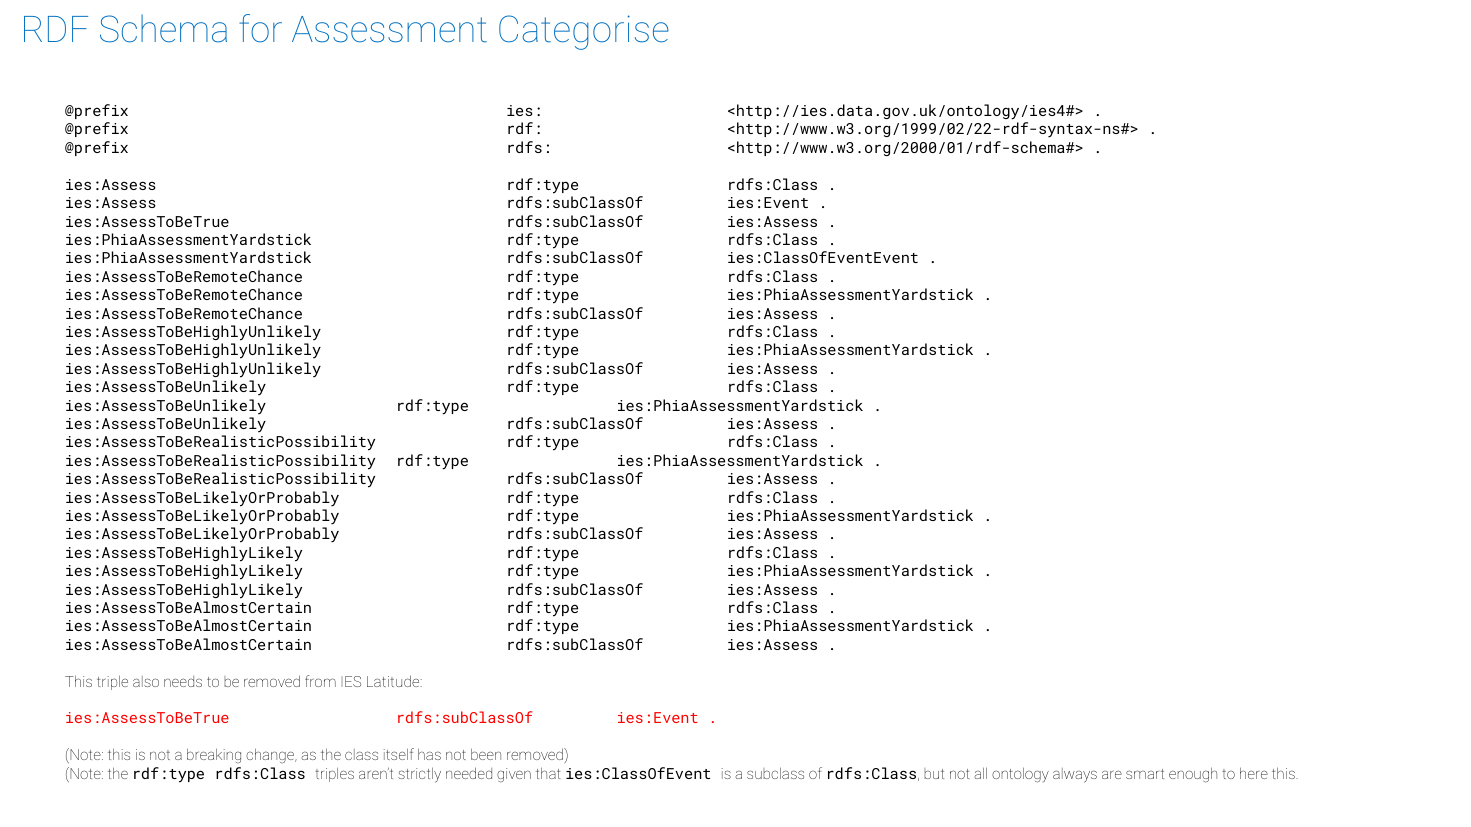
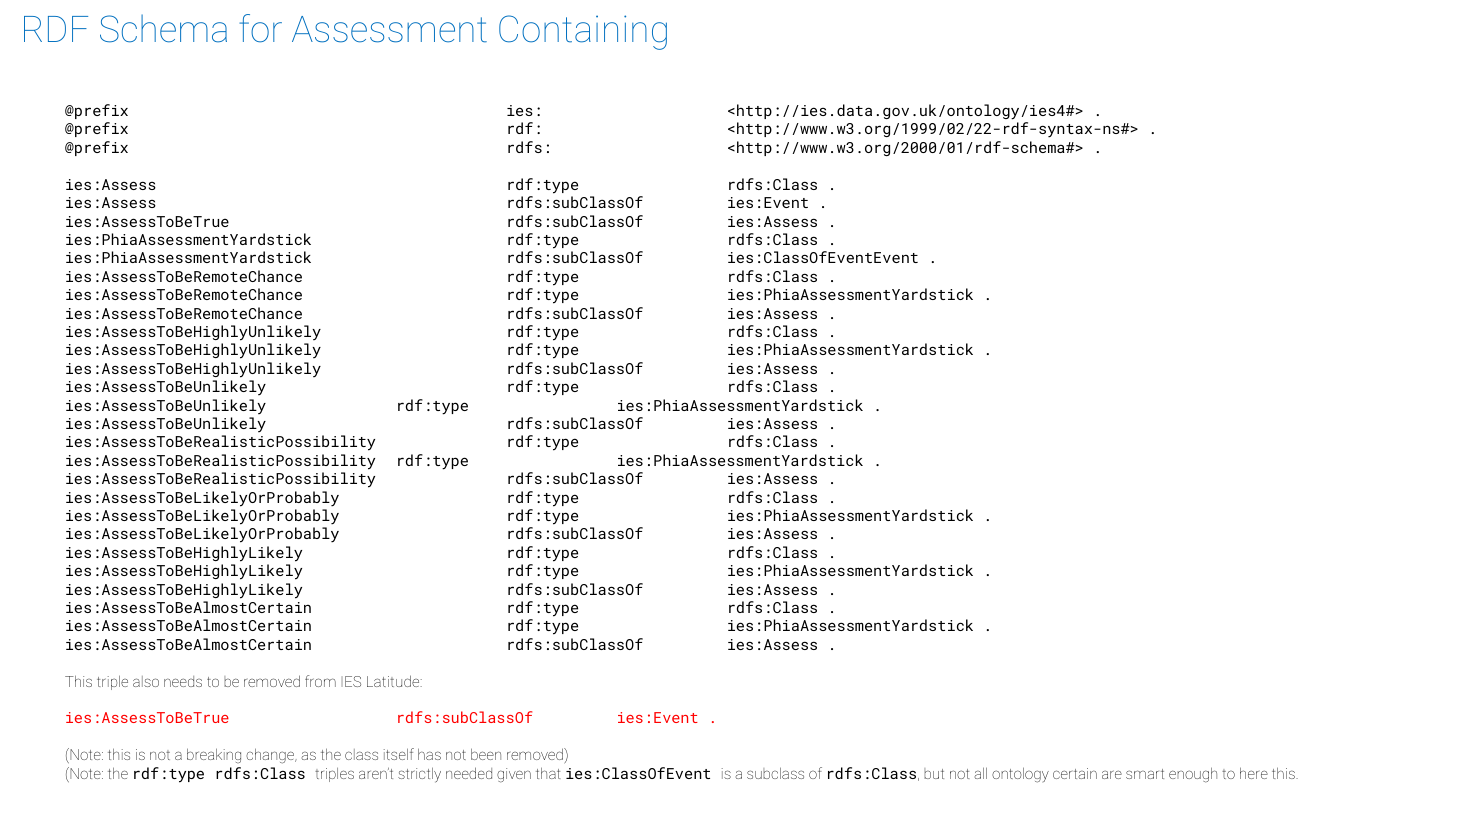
Categorise: Categorise -> Containing
always: always -> certain
